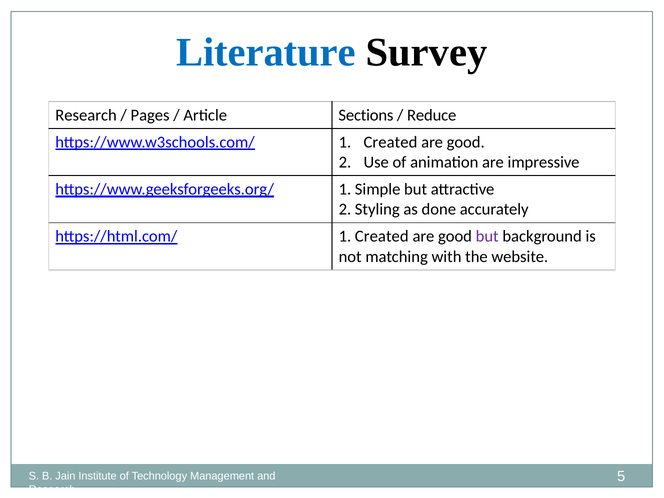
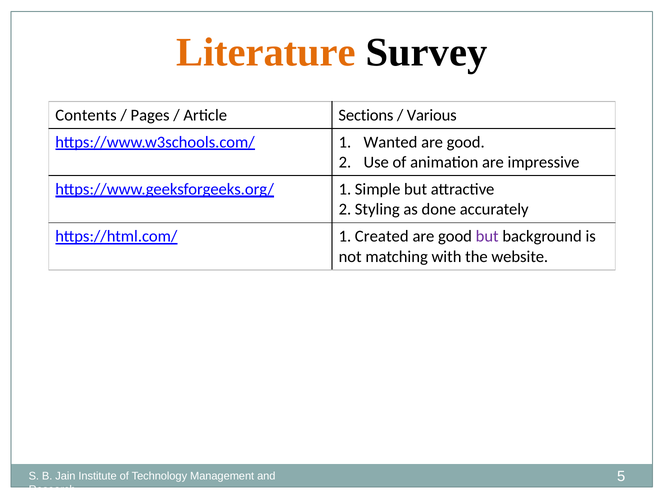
Literature colour: blue -> orange
Research at (86, 115): Research -> Contents
Reduce: Reduce -> Various
https://www.w3schools.com/ 1 Created: Created -> Wanted
